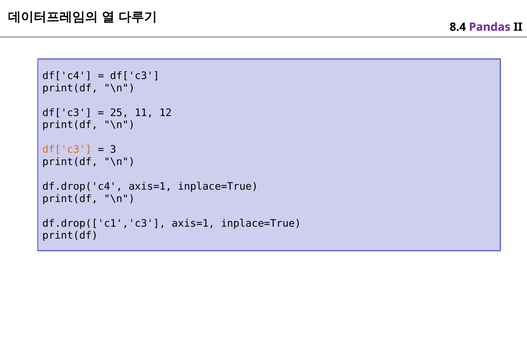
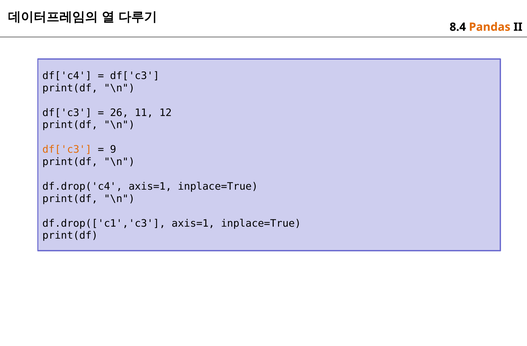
Pandas colour: purple -> orange
25: 25 -> 26
3: 3 -> 9
